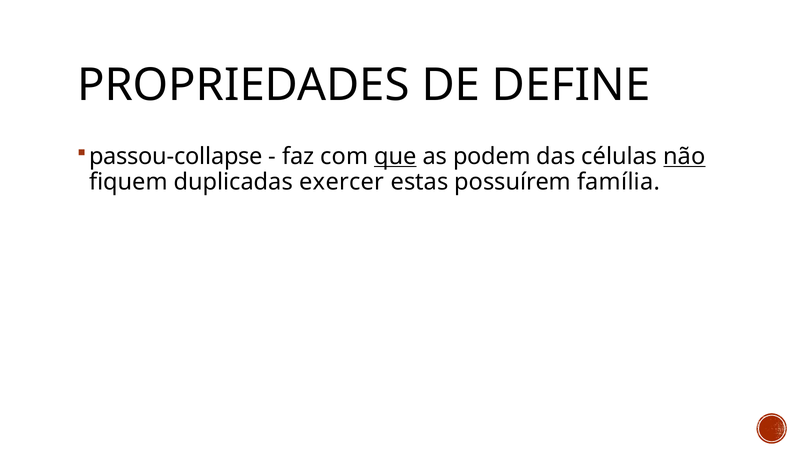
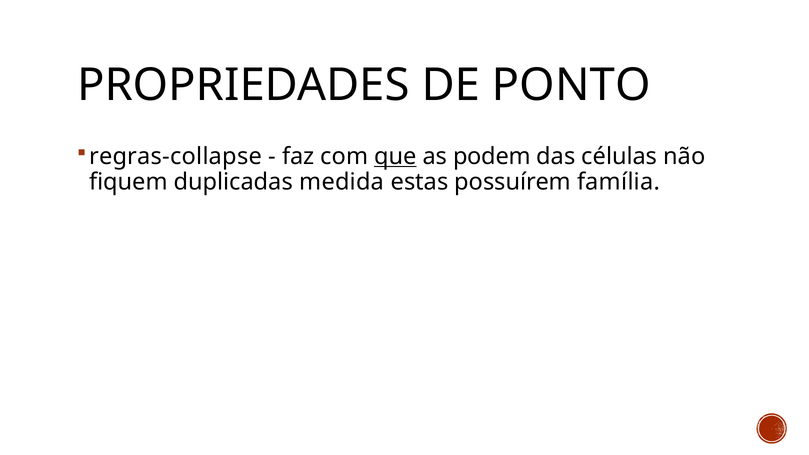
DEFINE: DEFINE -> PONTO
passou-collapse: passou-collapse -> regras-collapse
não underline: present -> none
exercer: exercer -> medida
